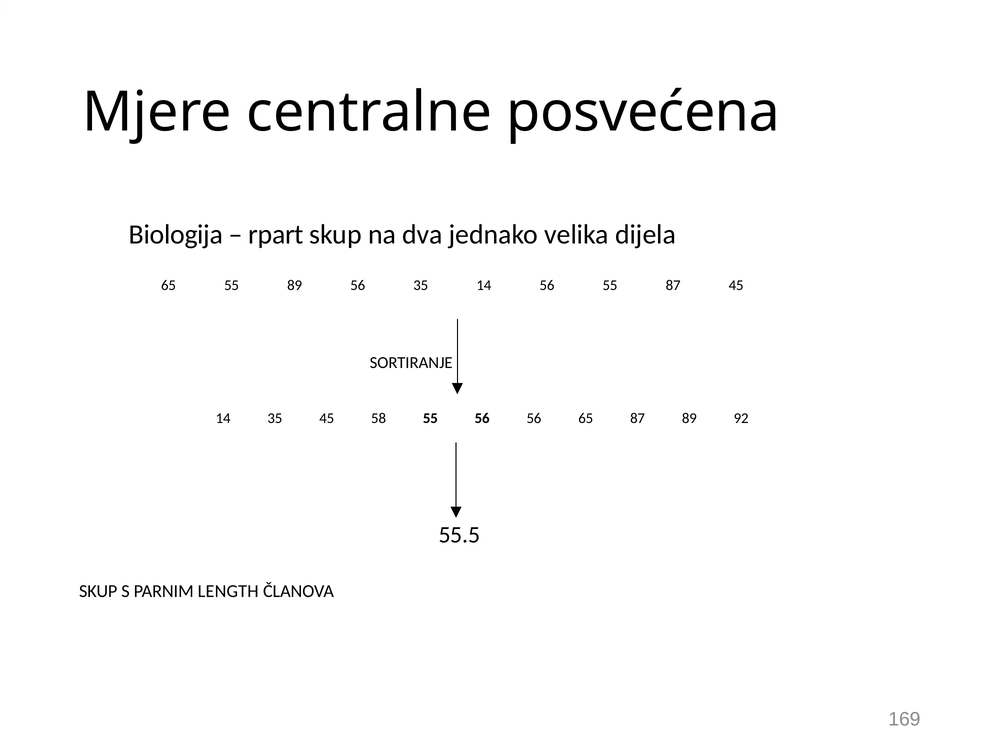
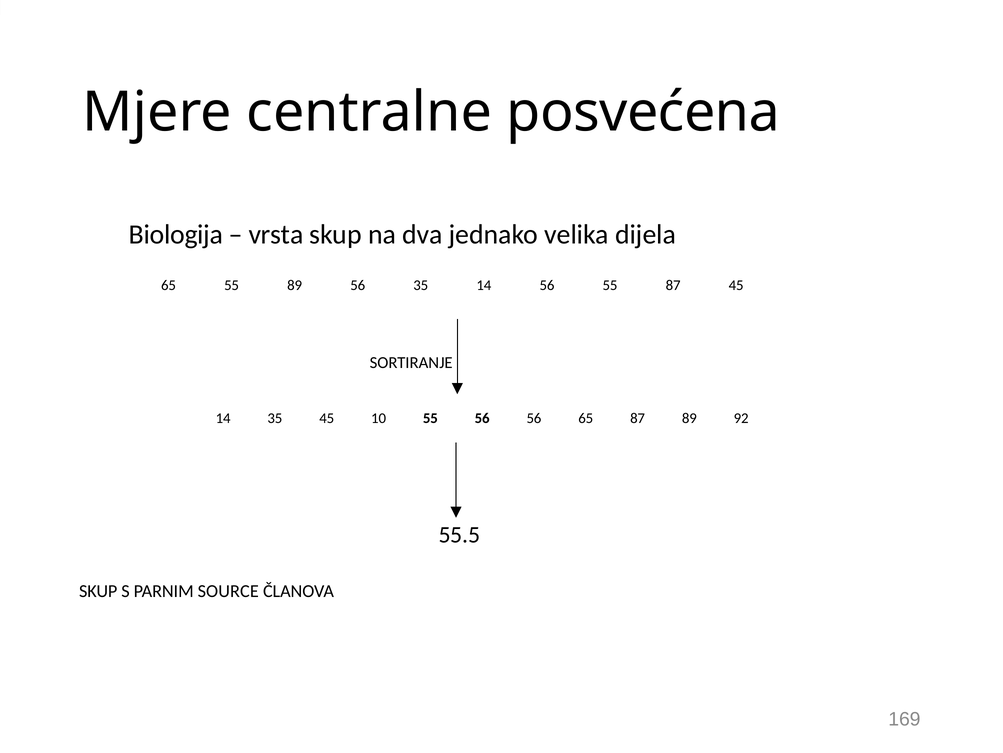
rpart: rpart -> vrsta
58: 58 -> 10
LENGTH: LENGTH -> SOURCE
